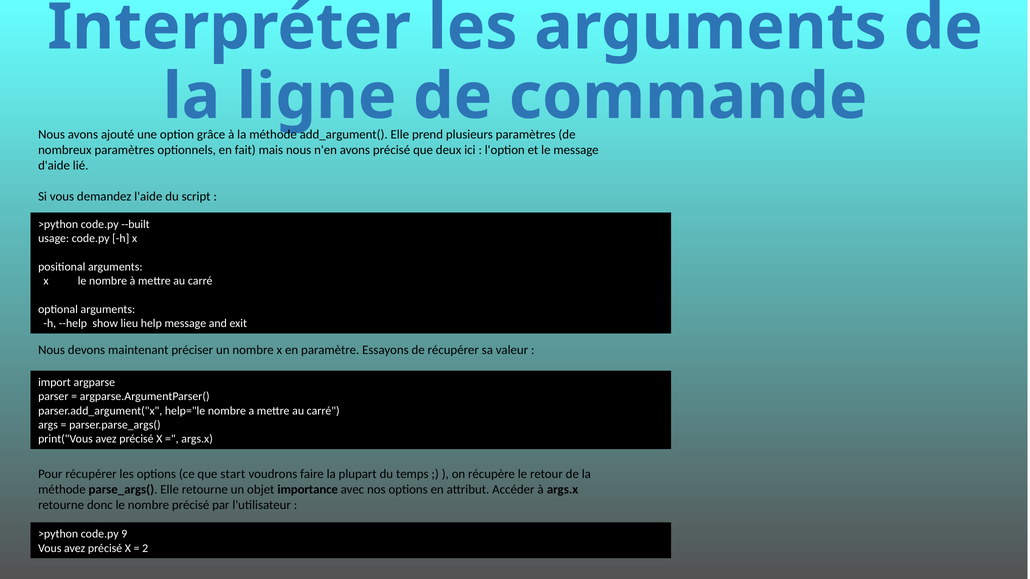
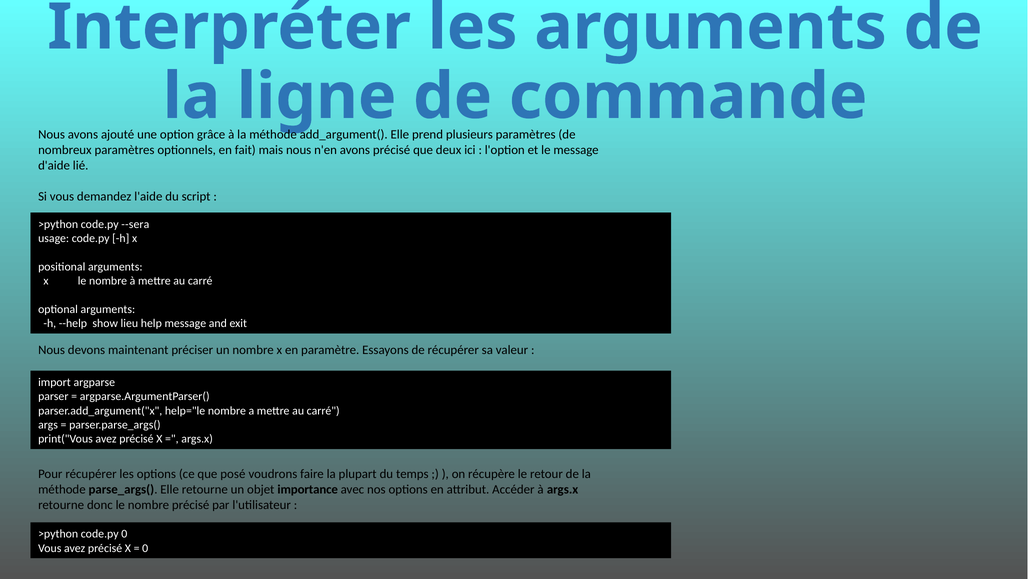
--built: --built -> --sera
start: start -> posé
code.py 9: 9 -> 0
2 at (145, 548): 2 -> 0
